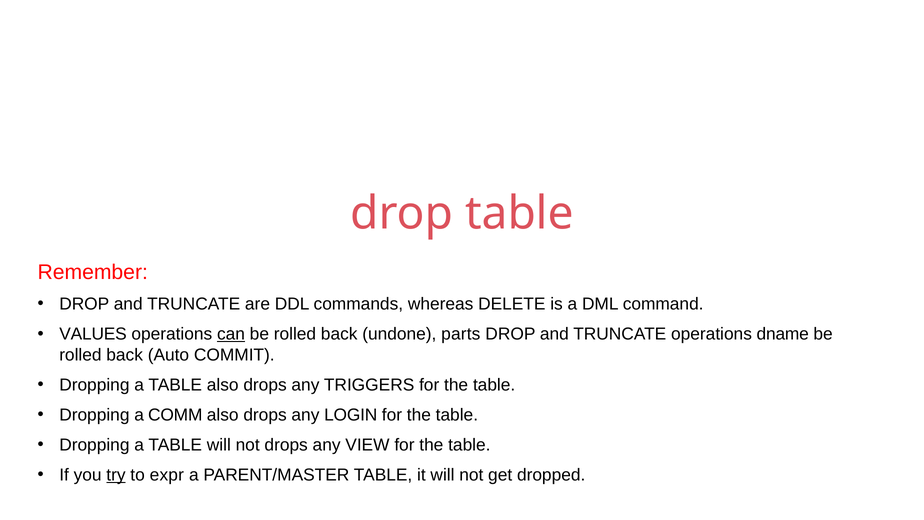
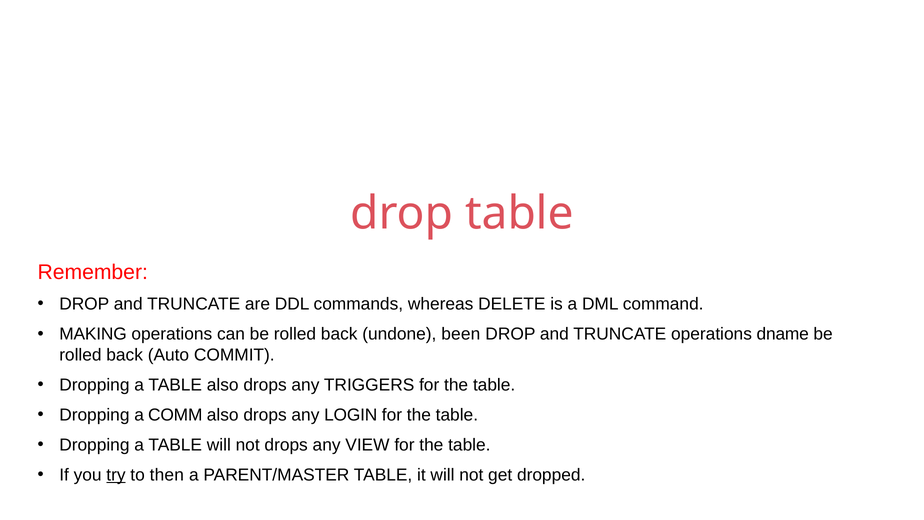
VALUES: VALUES -> MAKING
can underline: present -> none
parts: parts -> been
expr: expr -> then
